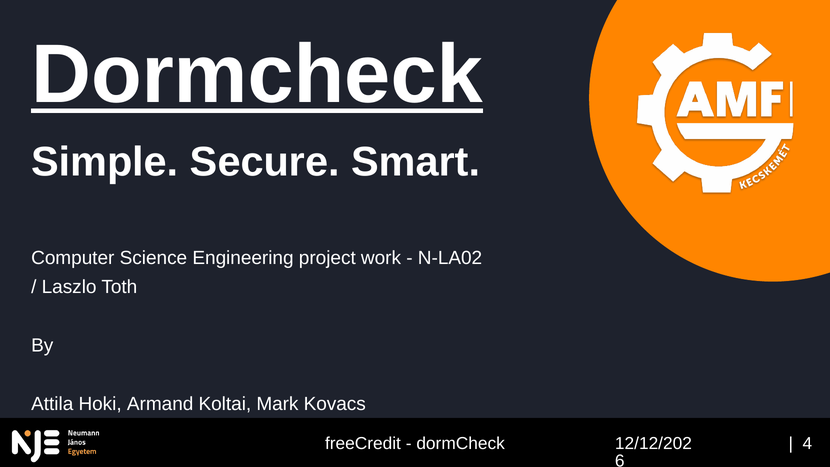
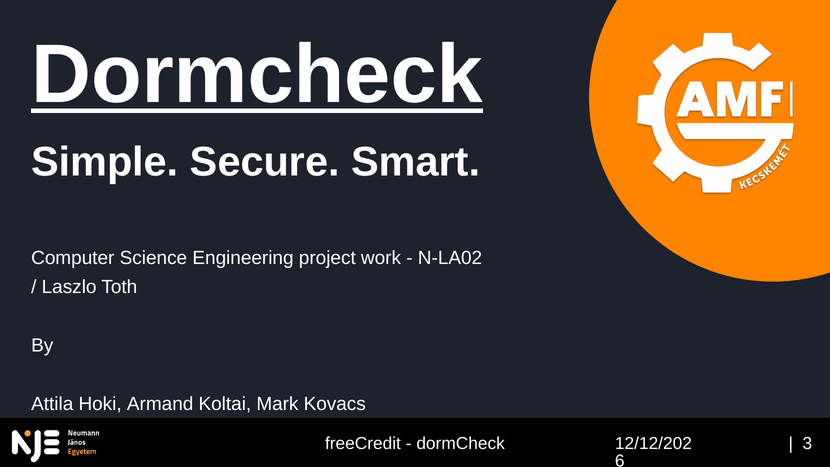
4: 4 -> 3
